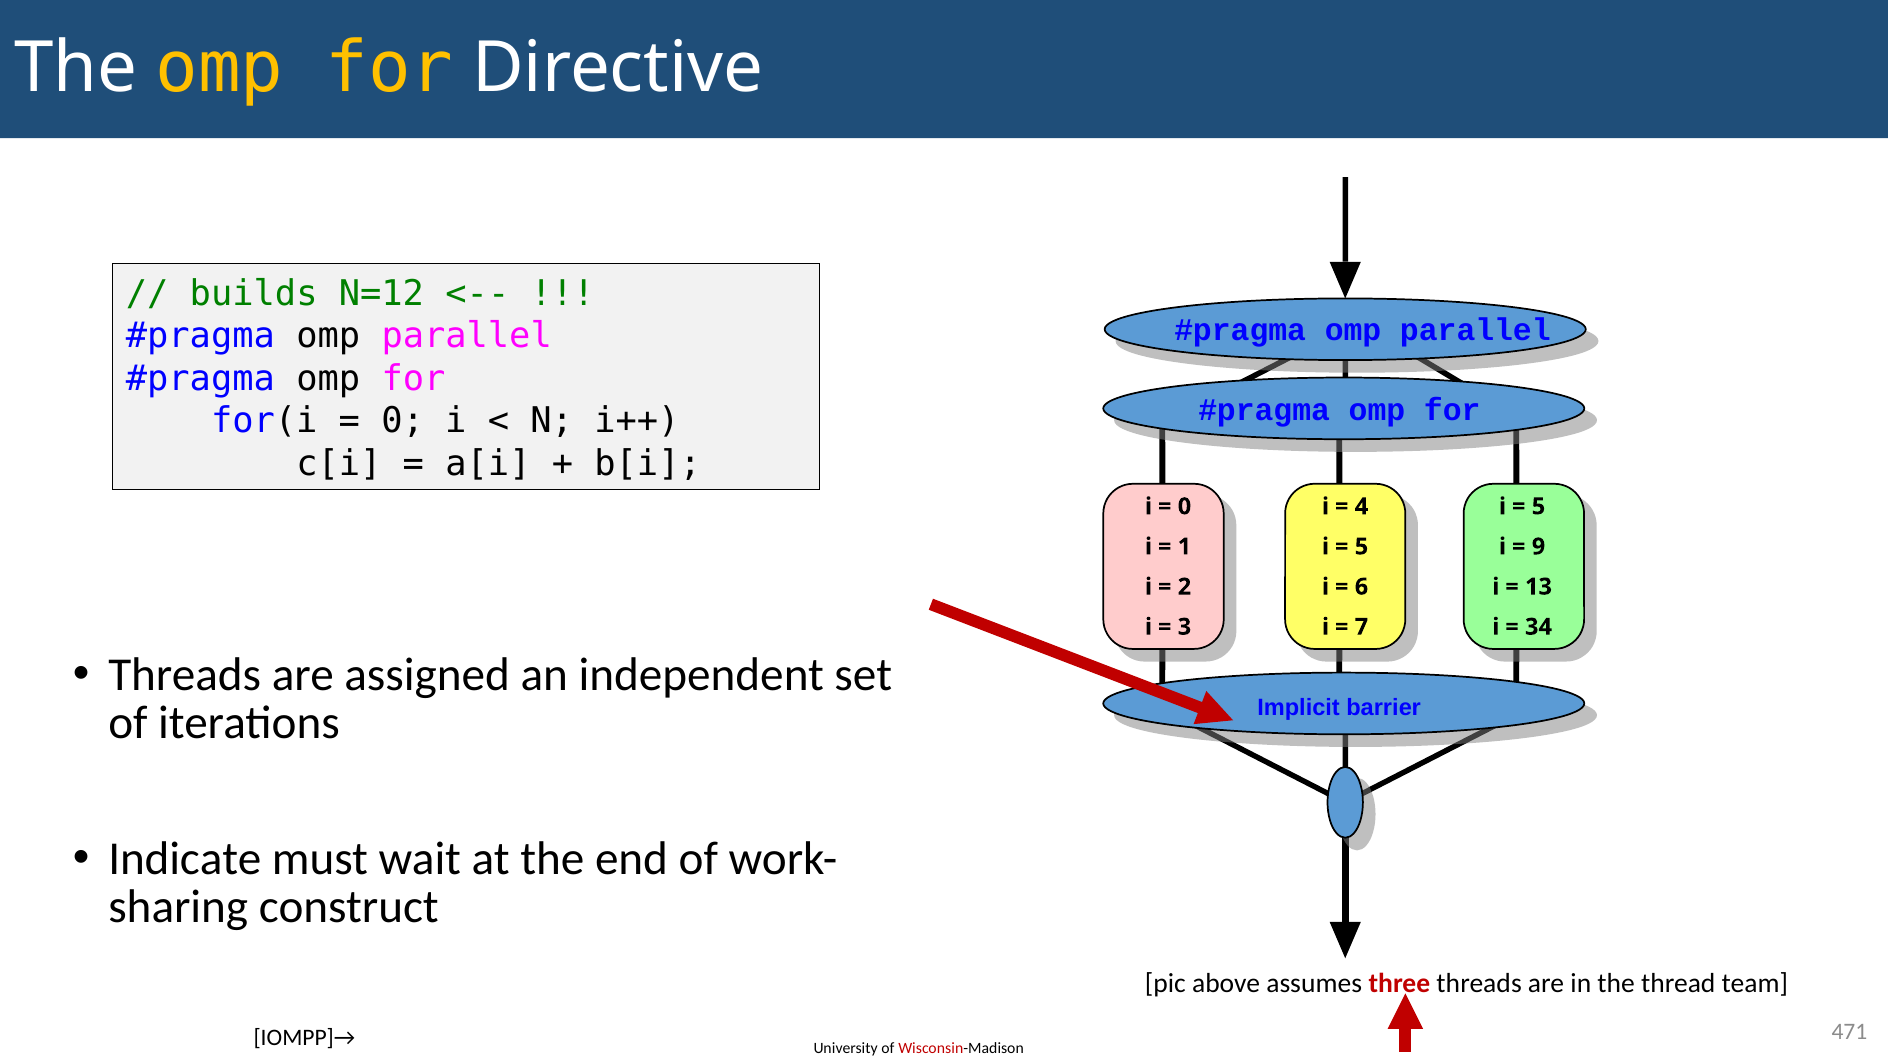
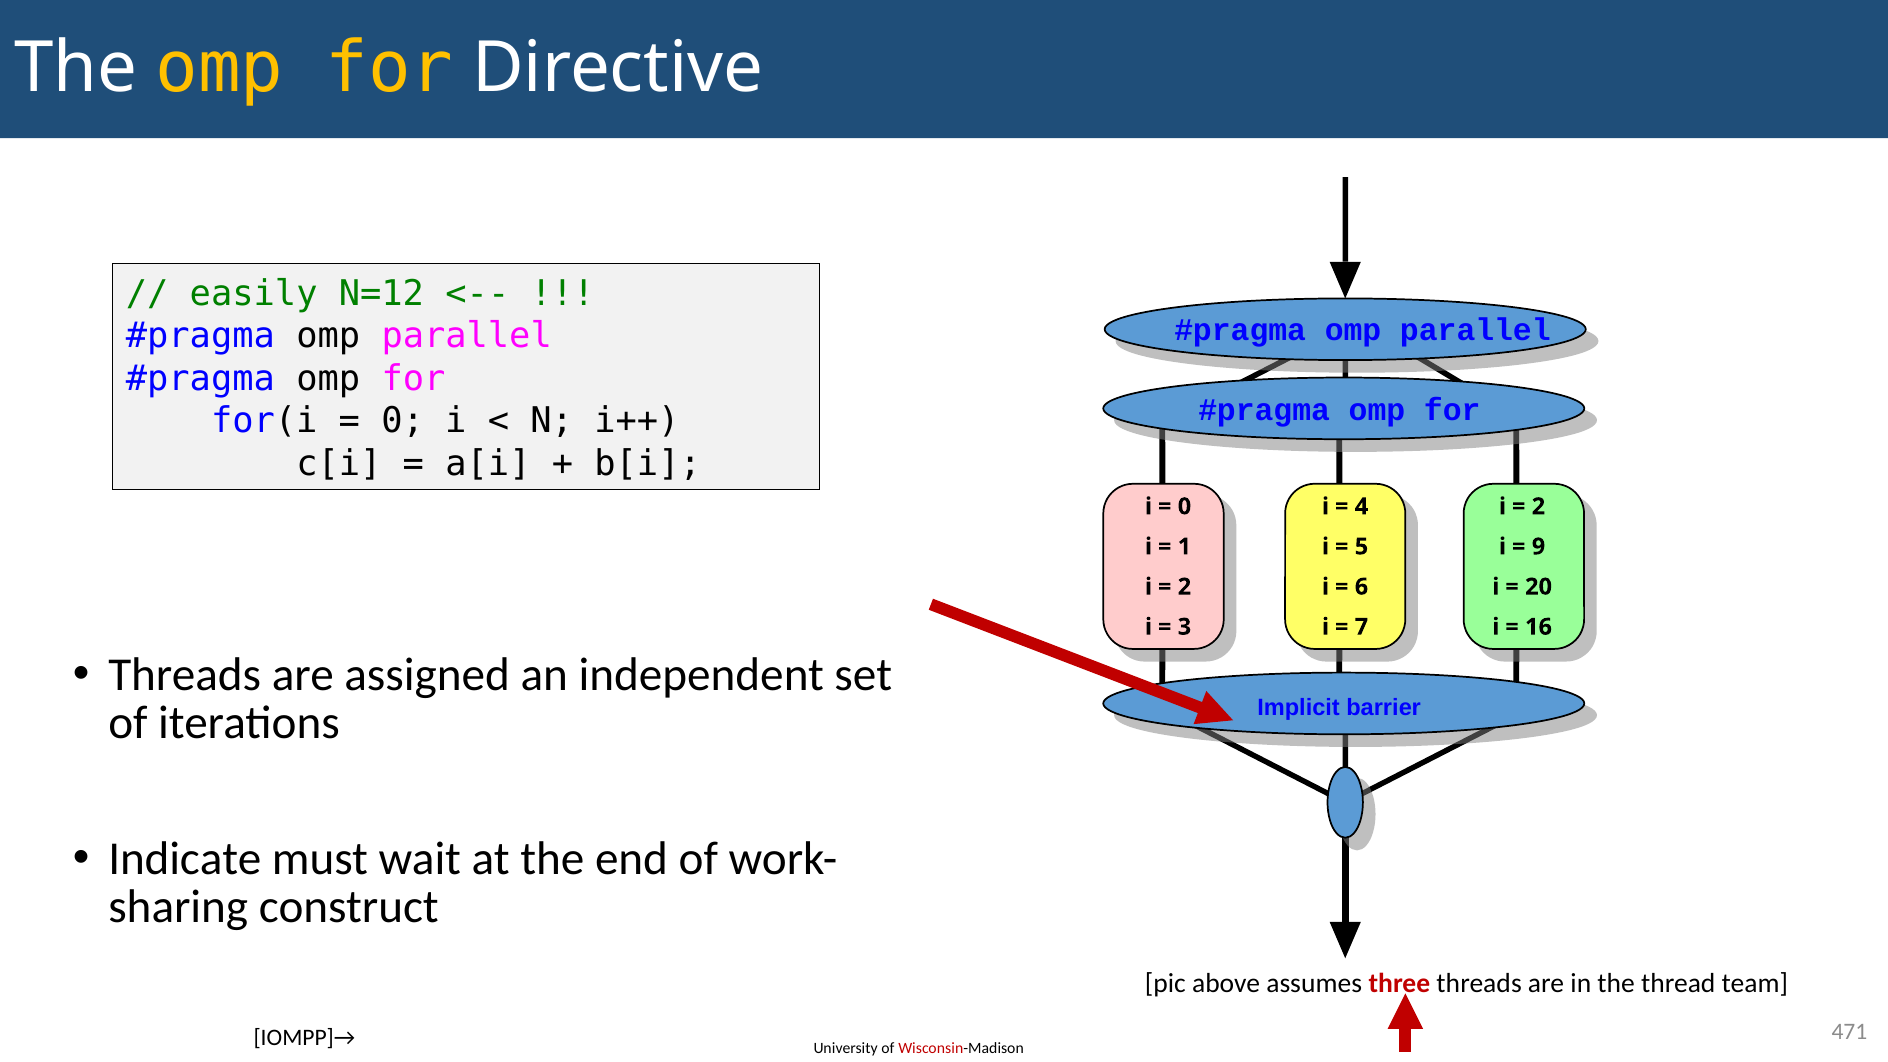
builds: builds -> easily
5 at (1538, 506): 5 -> 2
13: 13 -> 20
34: 34 -> 16
